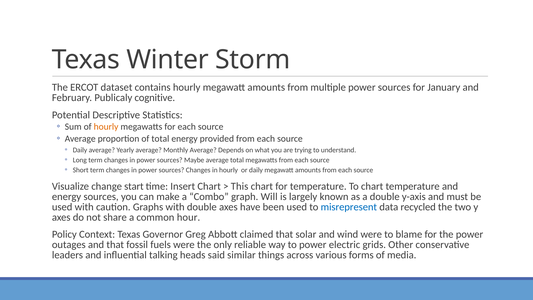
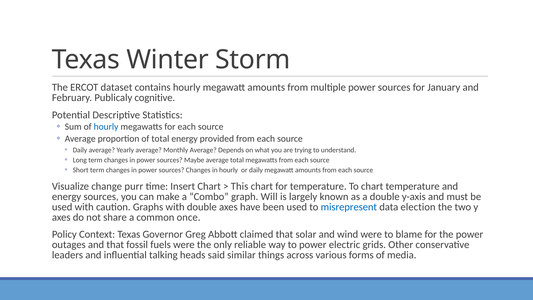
hourly at (106, 127) colour: orange -> blue
start: start -> purr
recycled: recycled -> election
hour: hour -> once
